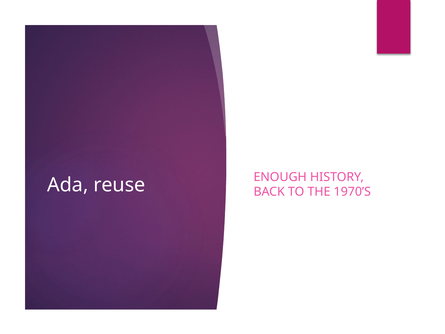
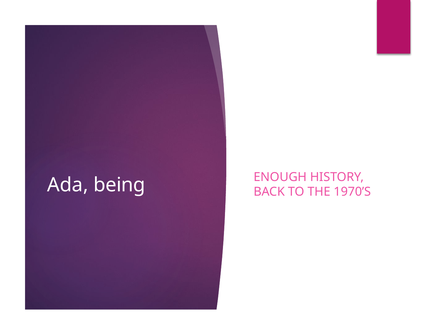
reuse: reuse -> being
